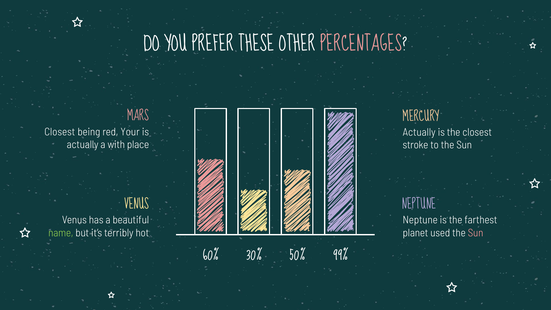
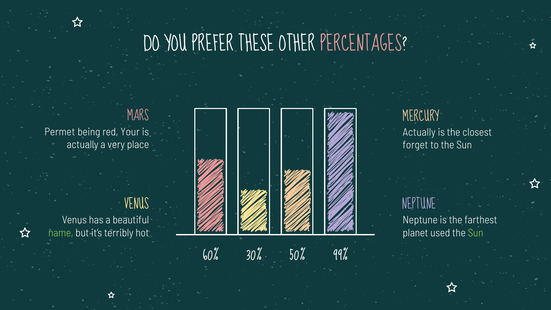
Closest at (60, 132): Closest -> Permet
with: with -> very
stroke: stroke -> forget
Sun at (476, 233) colour: pink -> light green
